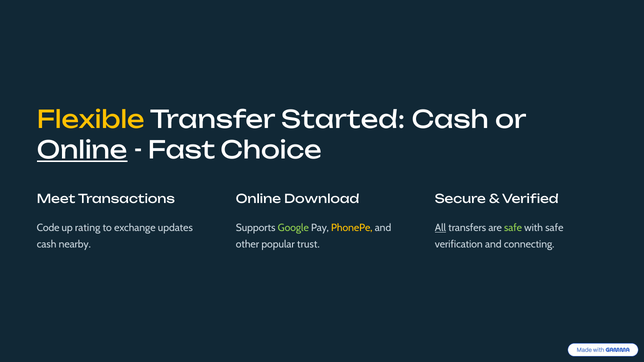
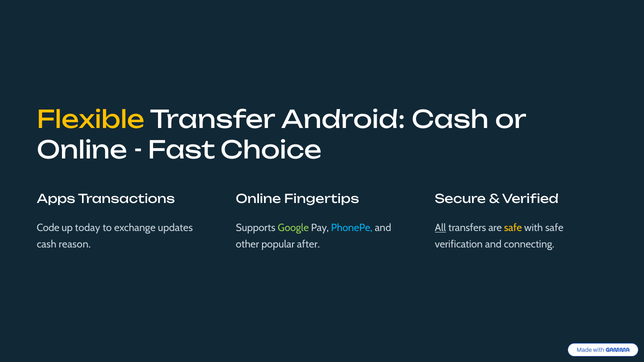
Started: Started -> Android
Online at (82, 151) underline: present -> none
Meet: Meet -> Apps
Download: Download -> Fingertips
rating: rating -> today
PhonePe colour: yellow -> light blue
safe at (513, 228) colour: light green -> yellow
nearby: nearby -> reason
trust: trust -> after
